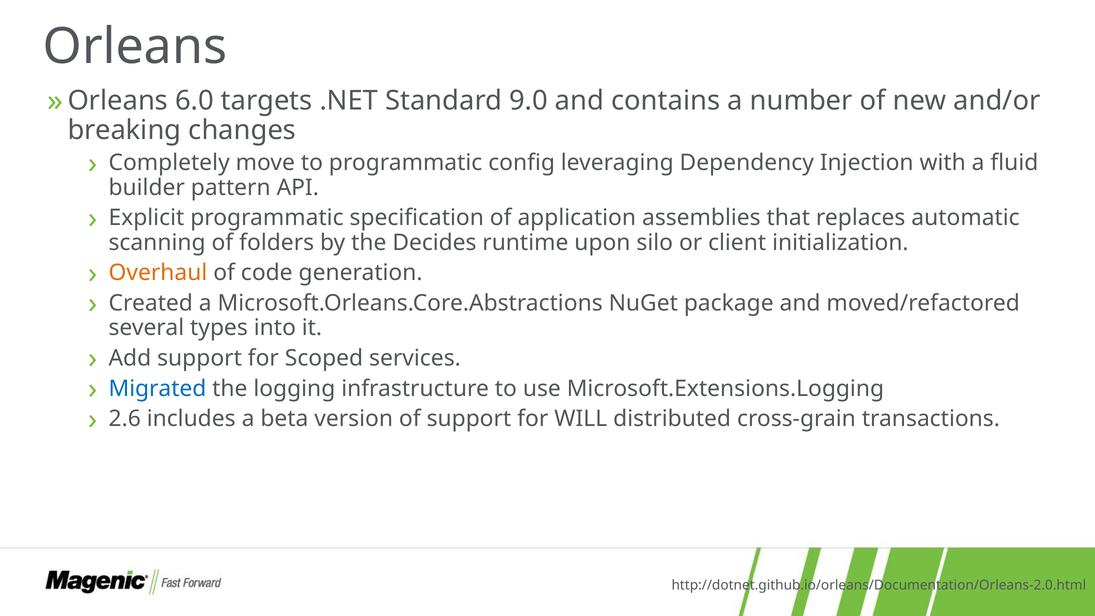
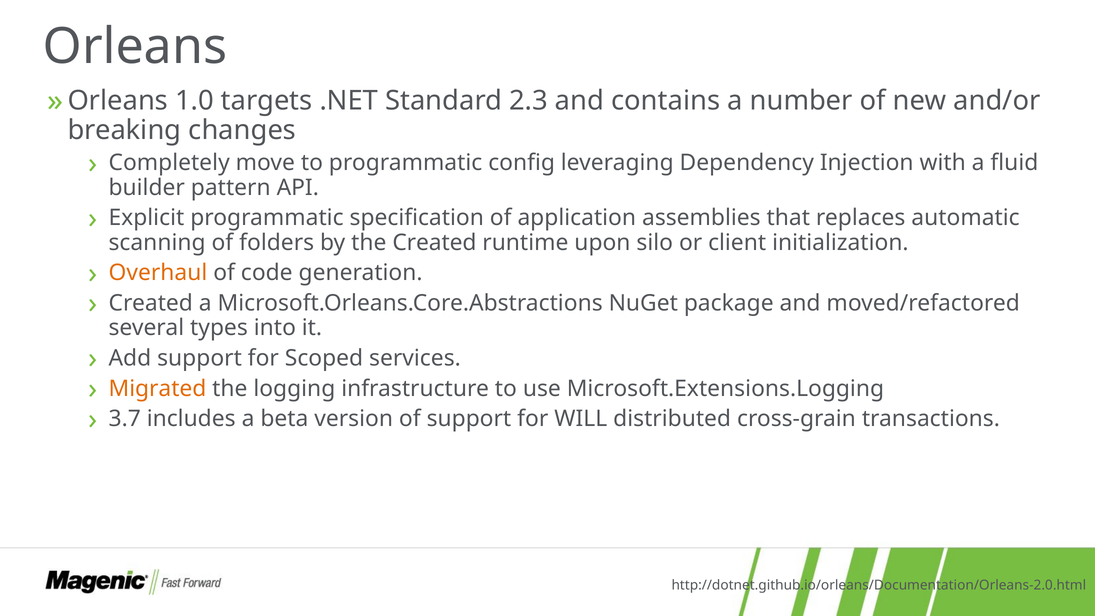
6.0: 6.0 -> 1.0
9.0: 9.0 -> 2.3
the Decides: Decides -> Created
Migrated colour: blue -> orange
2.6: 2.6 -> 3.7
